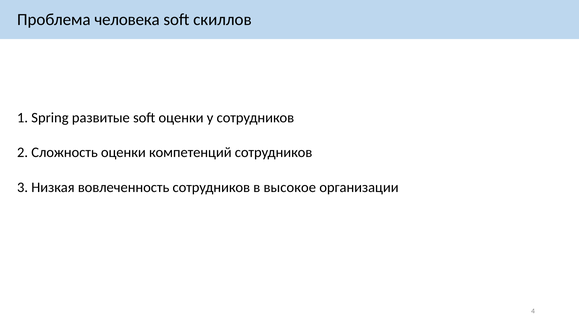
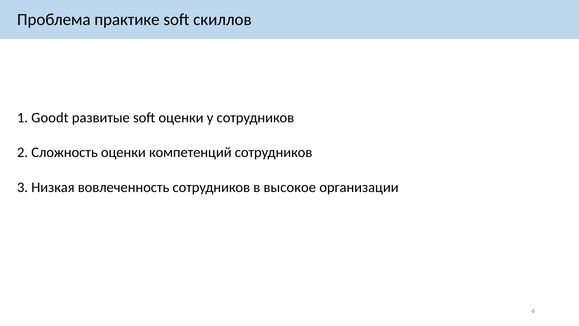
человека: человека -> практике
Spring: Spring -> Goodt
